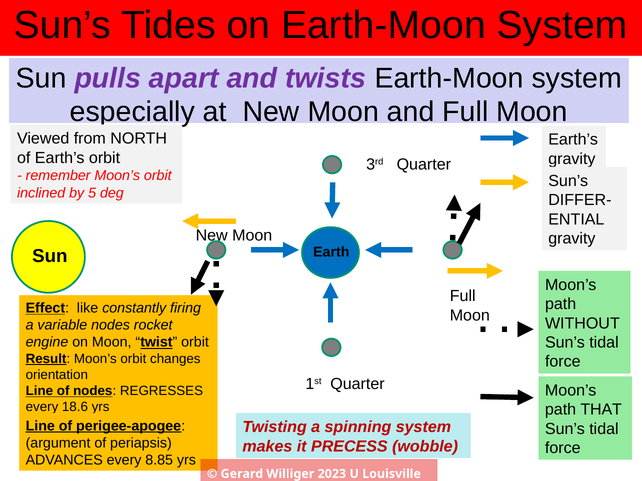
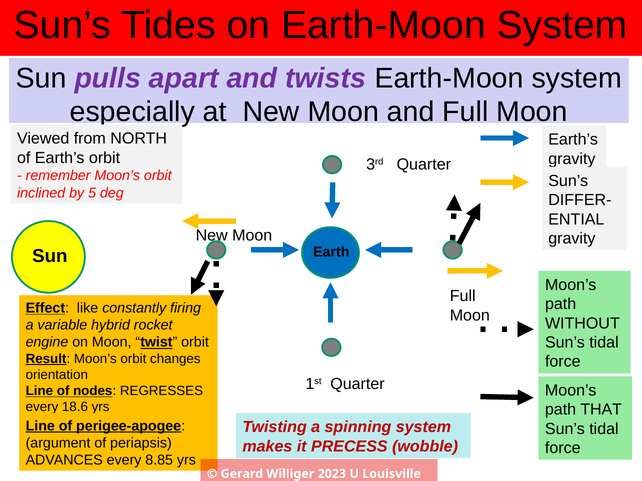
variable nodes: nodes -> hybrid
